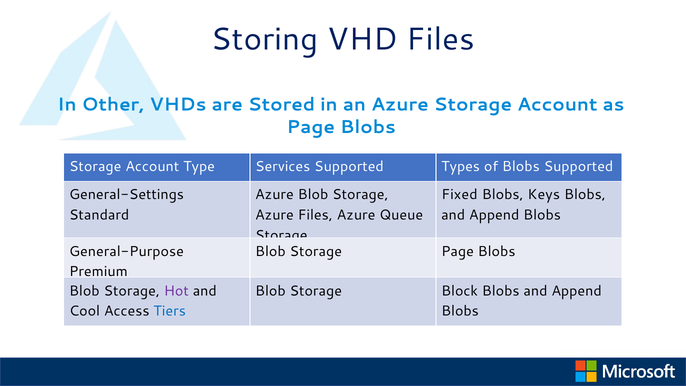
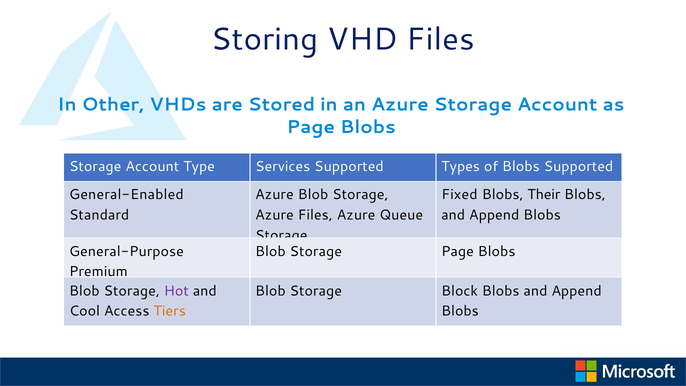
General-Settings: General-Settings -> General-Enabled
Keys: Keys -> Their
Tiers colour: blue -> orange
